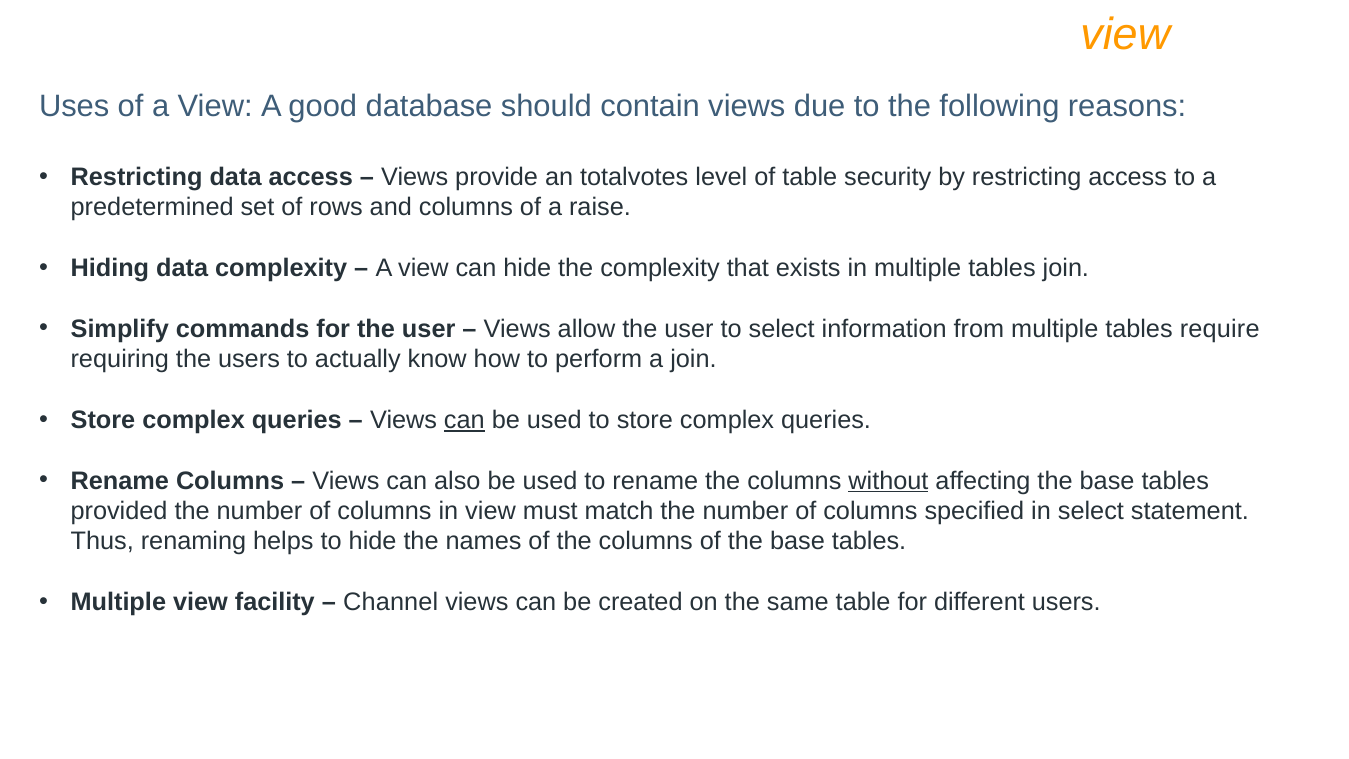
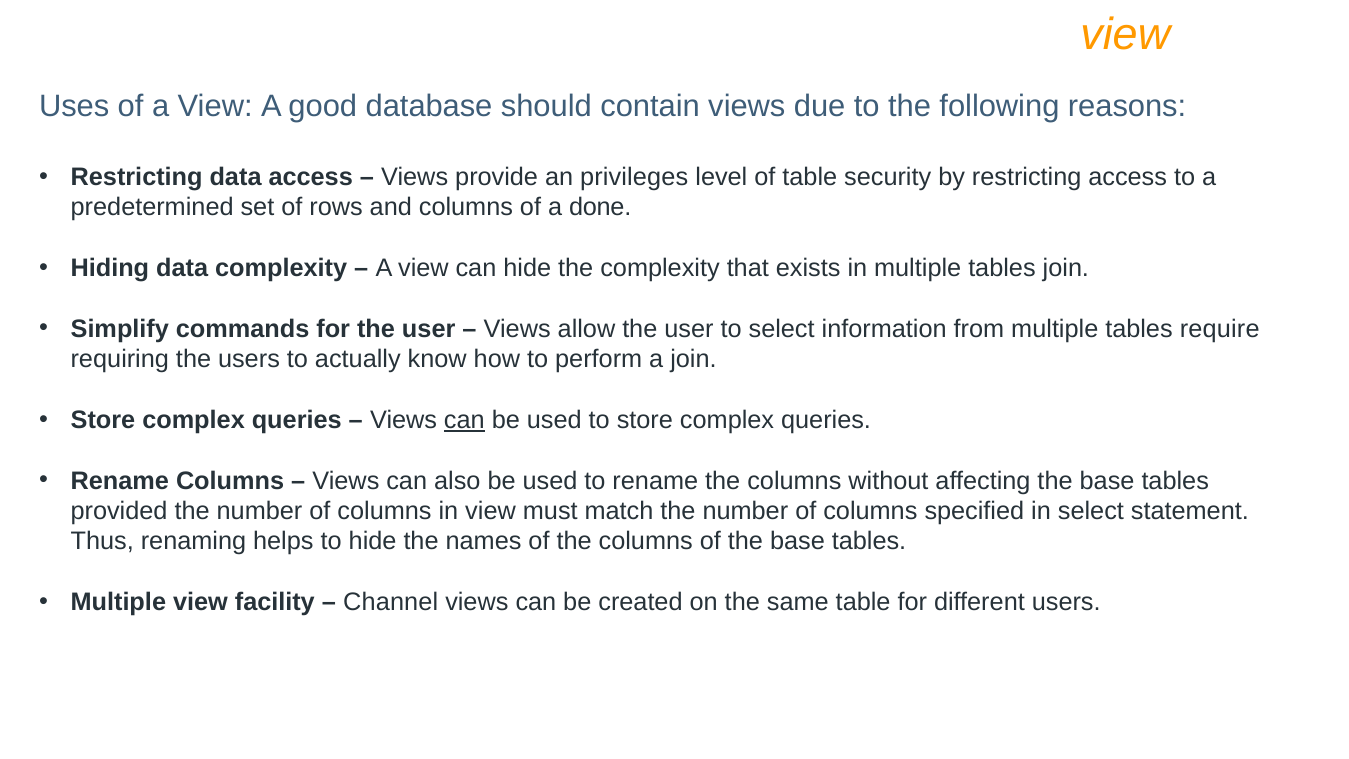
totalvotes: totalvotes -> privileges
raise: raise -> done
without underline: present -> none
